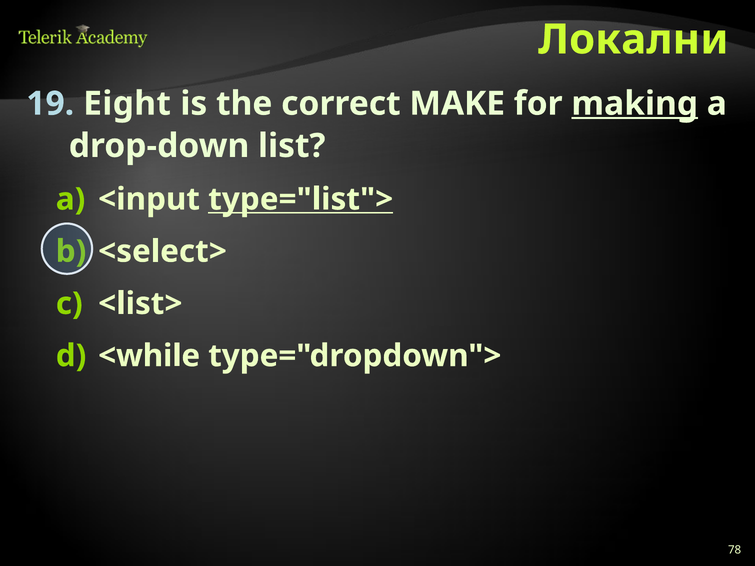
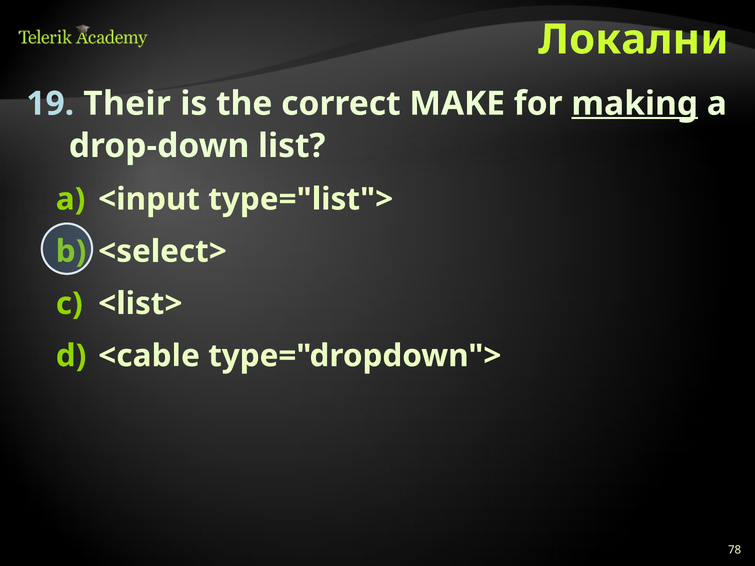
Eight: Eight -> Their
type="list"> underline: present -> none
<while: <while -> <cable
